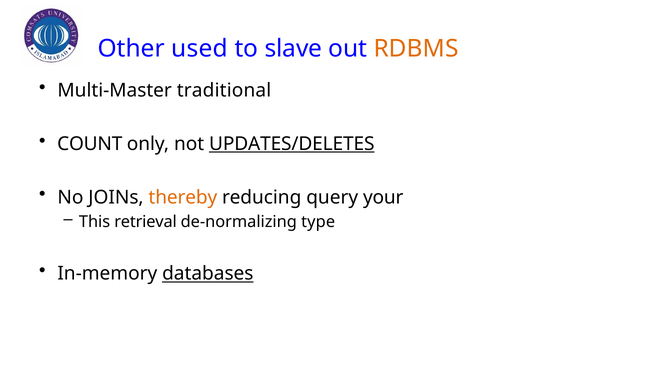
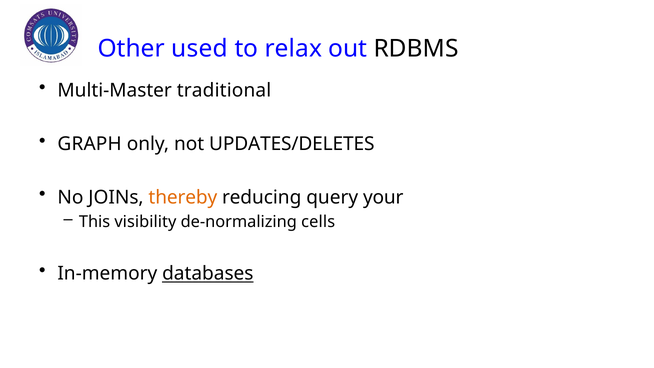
slave: slave -> relax
RDBMS colour: orange -> black
COUNT: COUNT -> GRAPH
UPDATES/DELETES underline: present -> none
retrieval: retrieval -> visibility
type: type -> cells
